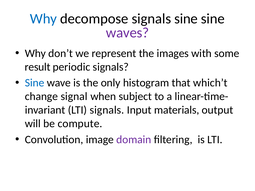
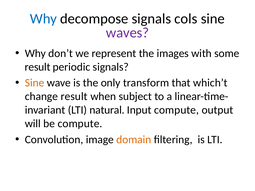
signals sine: sine -> cols
Sine at (35, 83) colour: blue -> orange
histogram: histogram -> transform
change signal: signal -> result
LTI signals: signals -> natural
Input materials: materials -> compute
domain colour: purple -> orange
